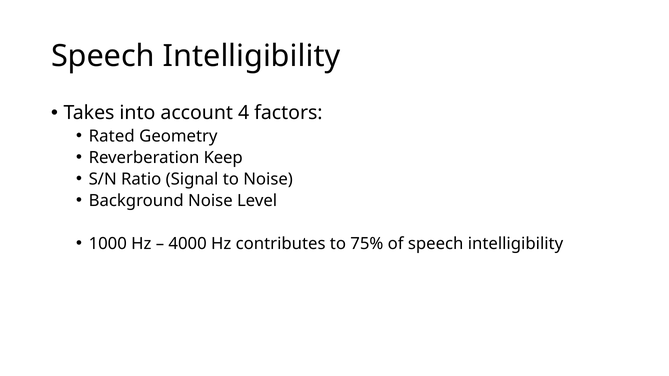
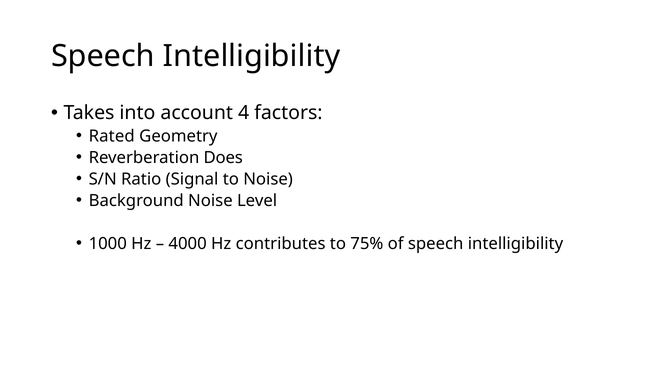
Keep: Keep -> Does
